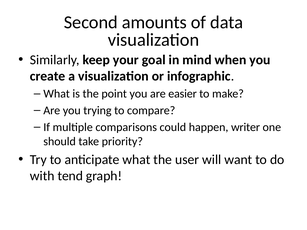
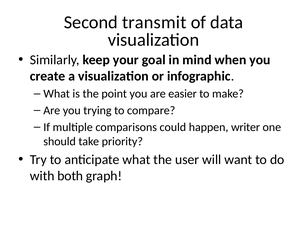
amounts: amounts -> transmit
tend: tend -> both
